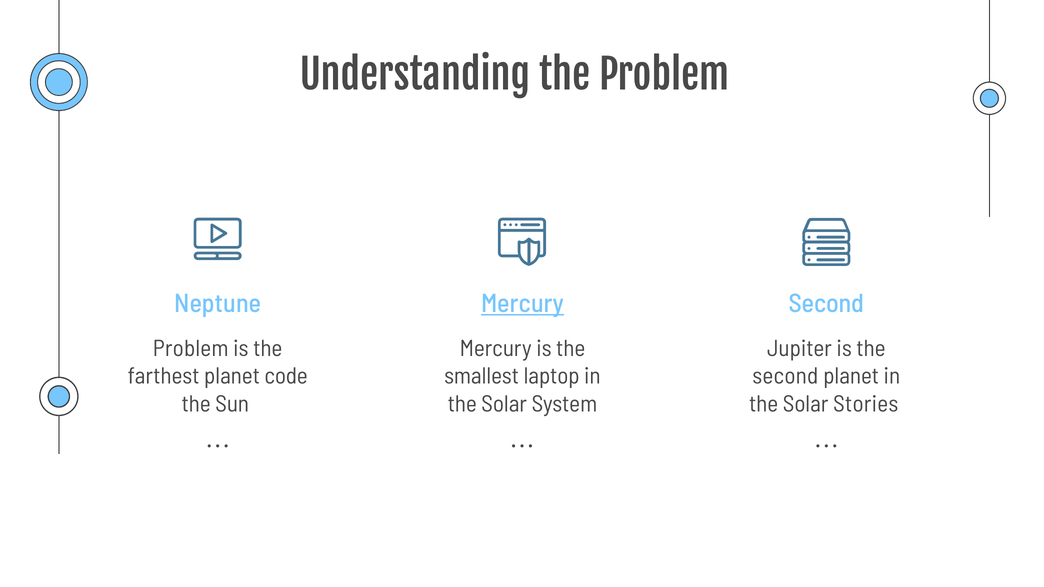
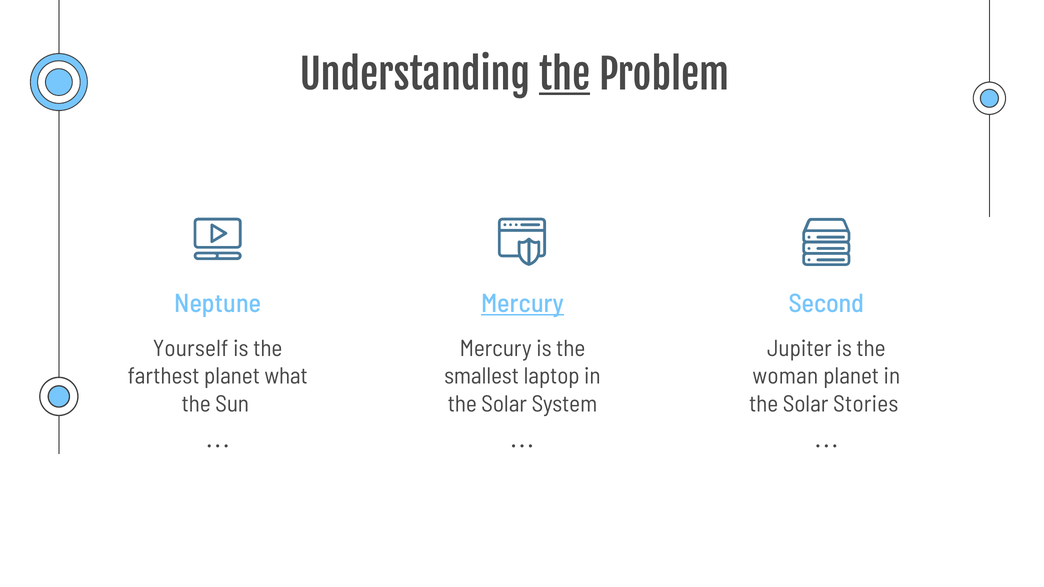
the at (565, 76) underline: none -> present
Problem at (191, 349): Problem -> Yourself
code: code -> what
second at (785, 376): second -> woman
